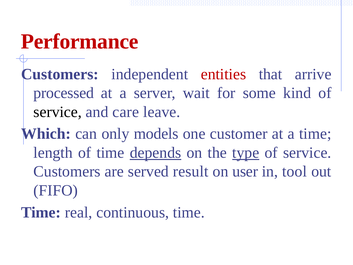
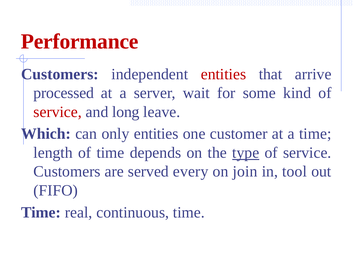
service at (58, 112) colour: black -> red
care: care -> long
only models: models -> entities
depends underline: present -> none
result: result -> every
user: user -> join
